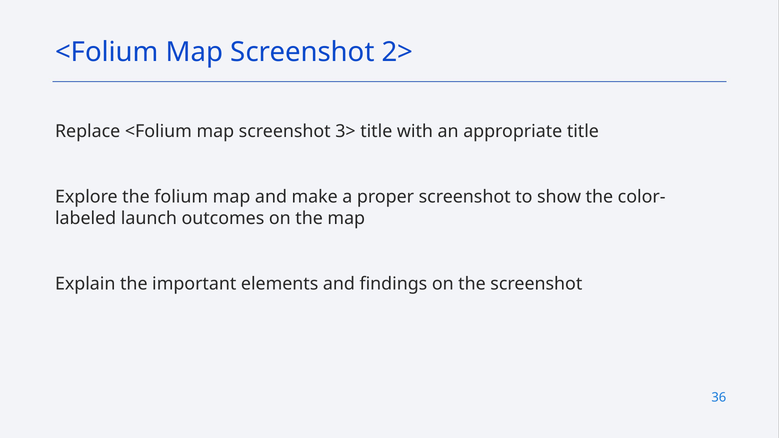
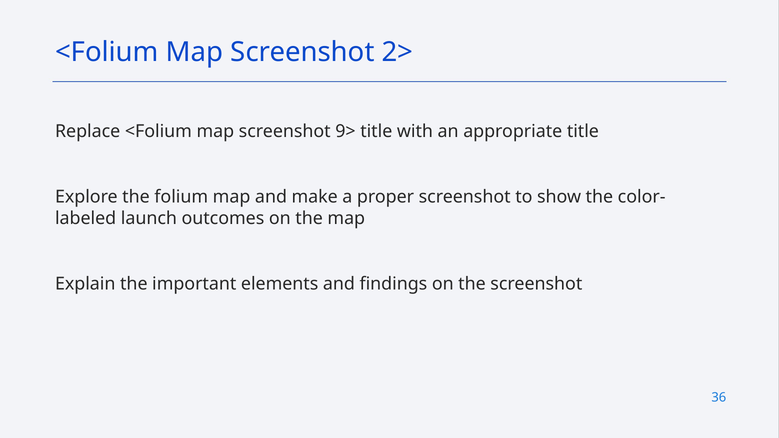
3>: 3> -> 9>
